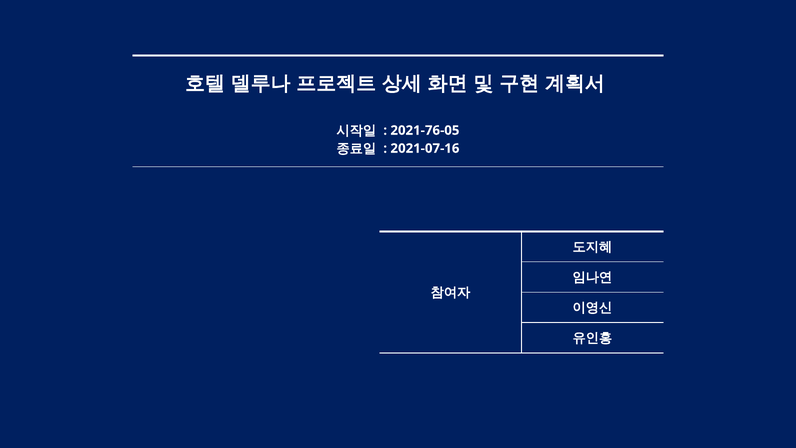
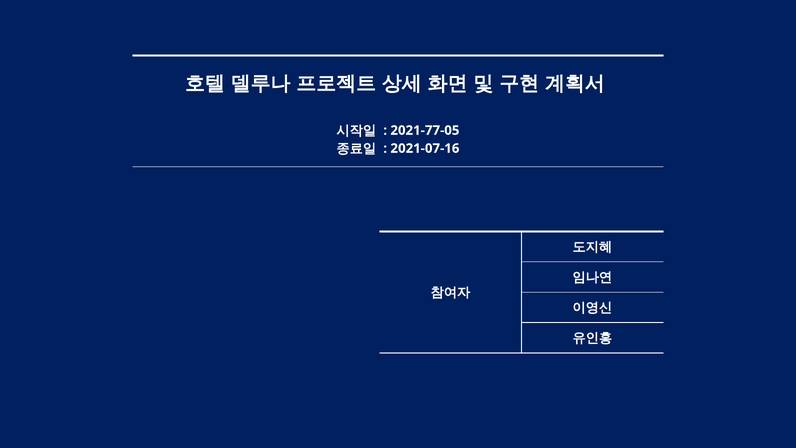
2021-76-05: 2021-76-05 -> 2021-77-05
